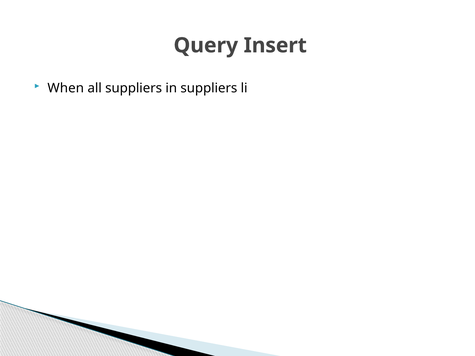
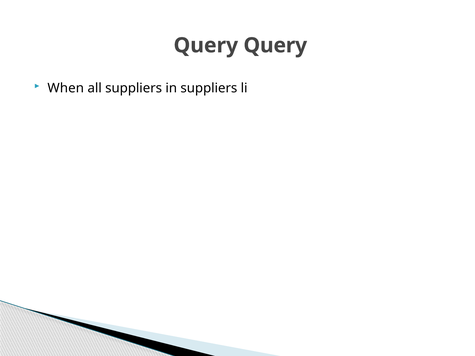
Query Insert: Insert -> Query
